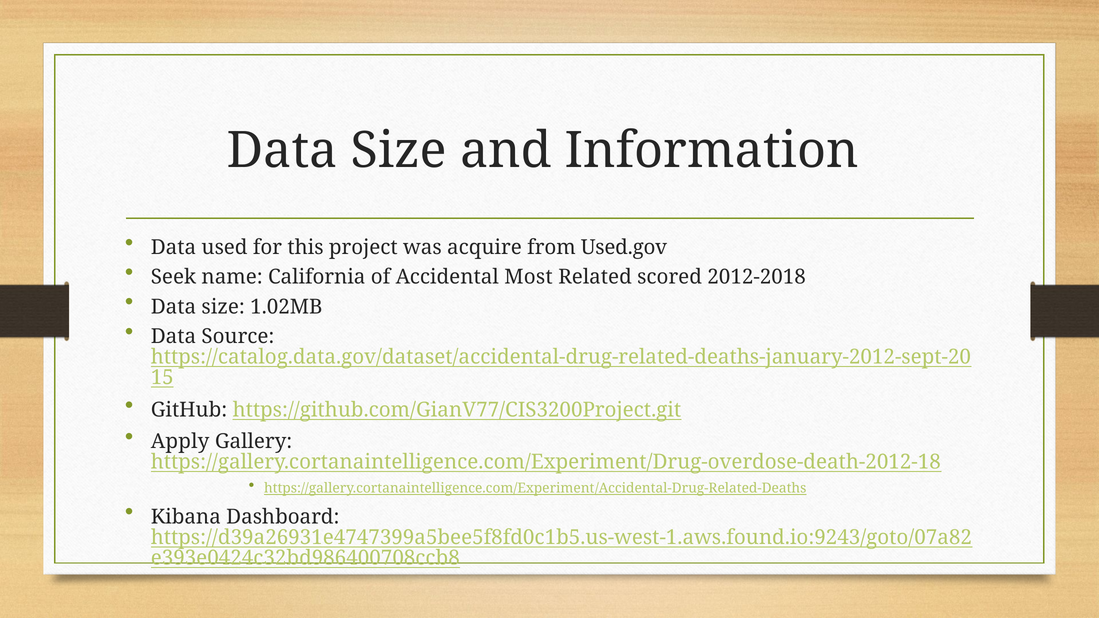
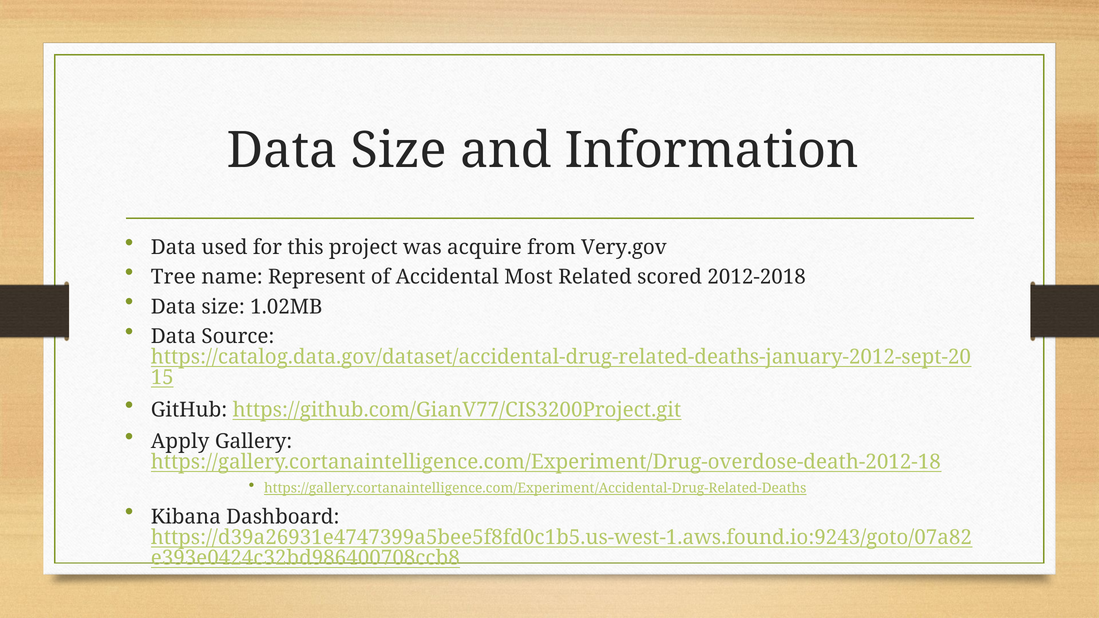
Used.gov: Used.gov -> Very.gov
Seek: Seek -> Tree
California: California -> Represent
